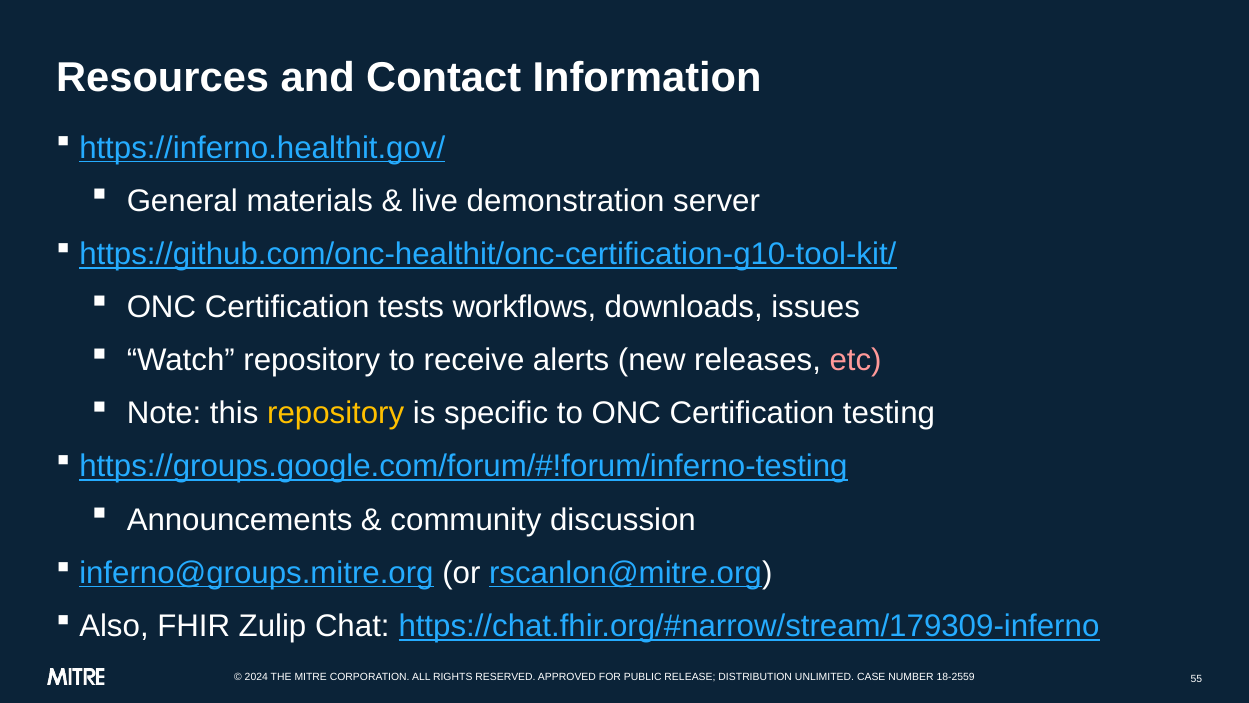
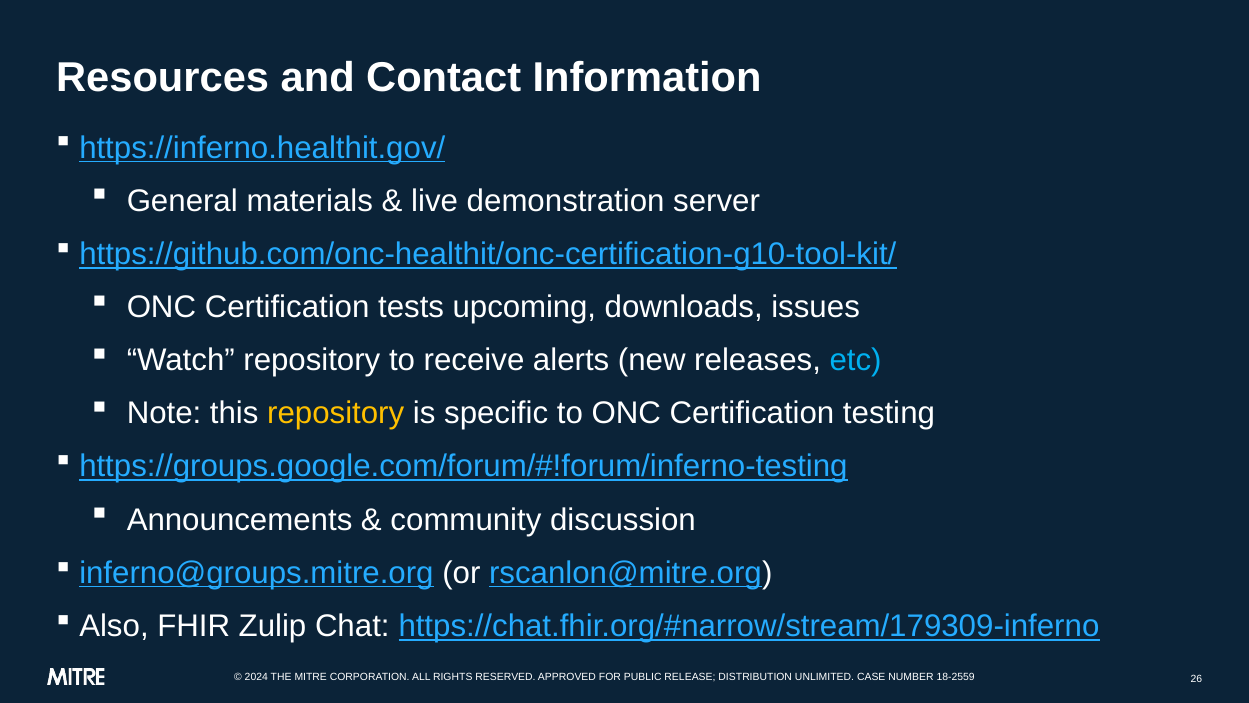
workflows: workflows -> upcoming
etc colour: pink -> light blue
55: 55 -> 26
